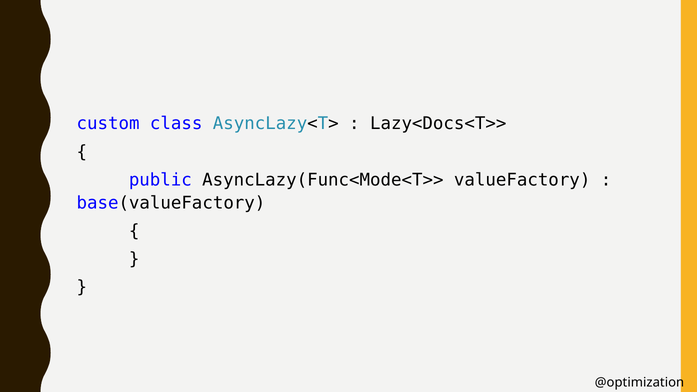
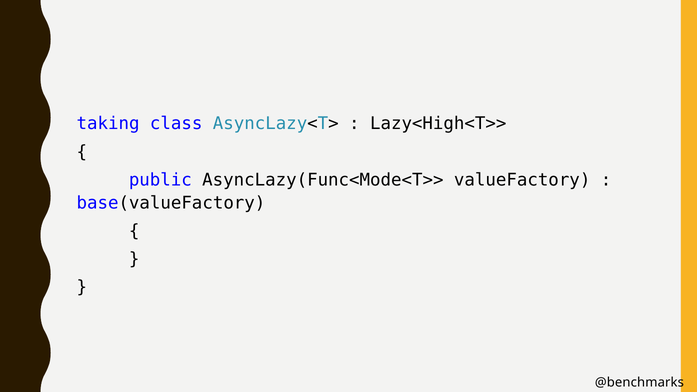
custom: custom -> taking
Lazy<Docs<T>>: Lazy<Docs<T>> -> Lazy<High<T>>
@optimization: @optimization -> @benchmarks
